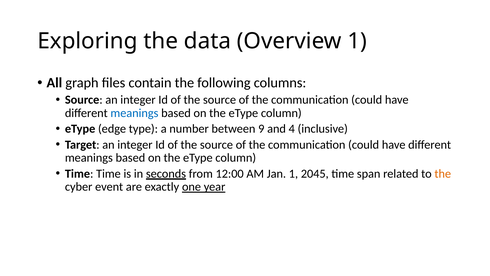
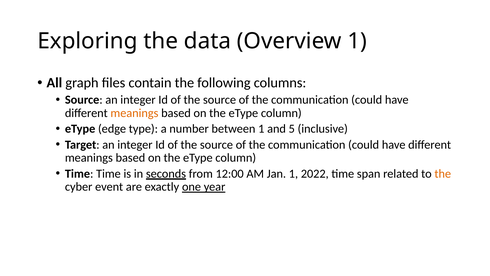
meanings at (134, 113) colour: blue -> orange
between 9: 9 -> 1
4: 4 -> 5
2045: 2045 -> 2022
